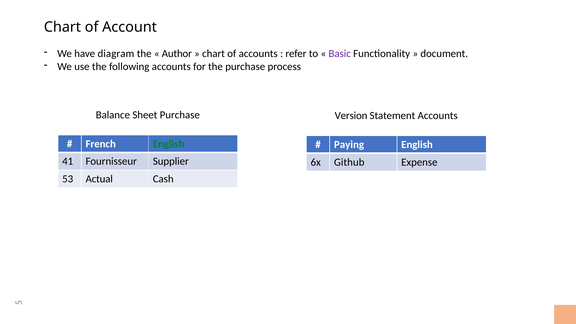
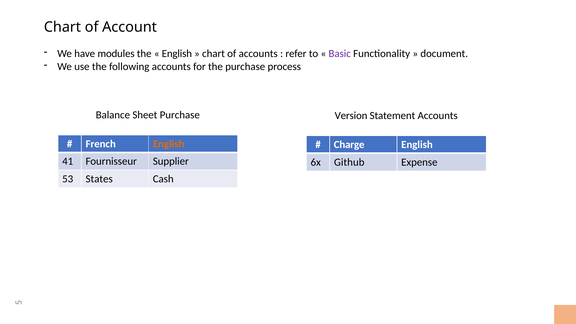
diagram: diagram -> modules
Author at (177, 54): Author -> English
English at (169, 144) colour: green -> orange
Paying: Paying -> Charge
Actual: Actual -> States
